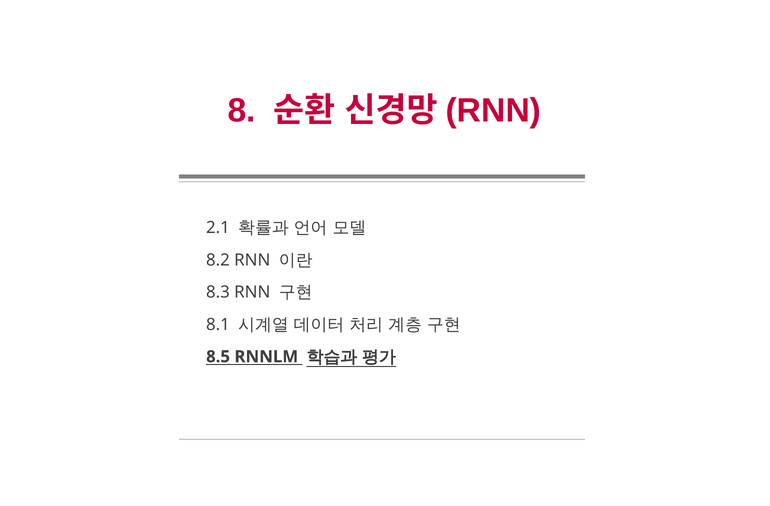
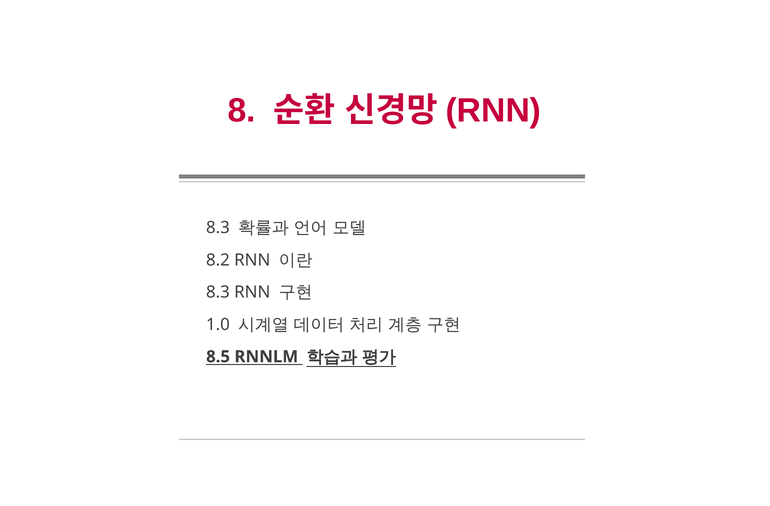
2.1 at (218, 228): 2.1 -> 8.3
8.1: 8.1 -> 1.0
